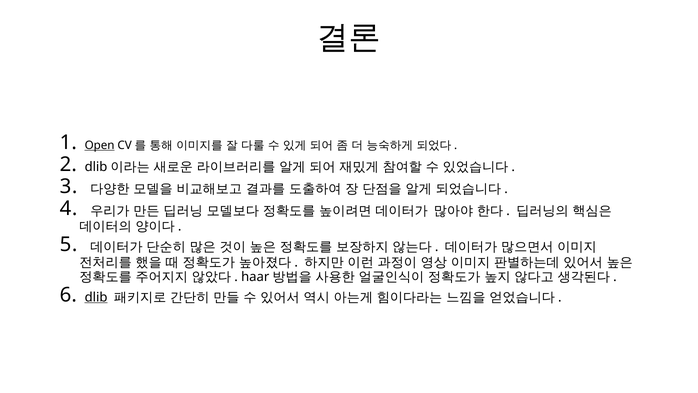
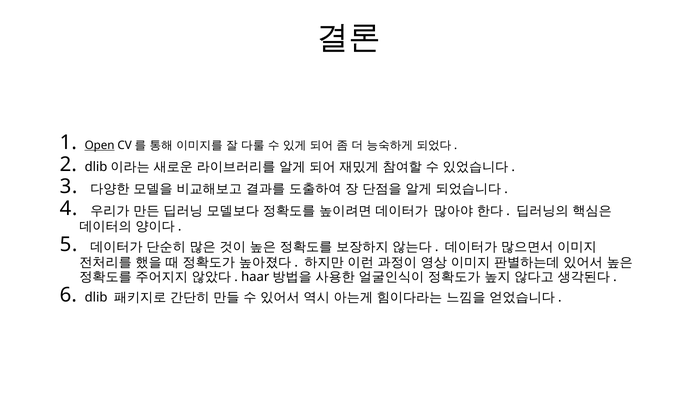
dlib underline: present -> none
